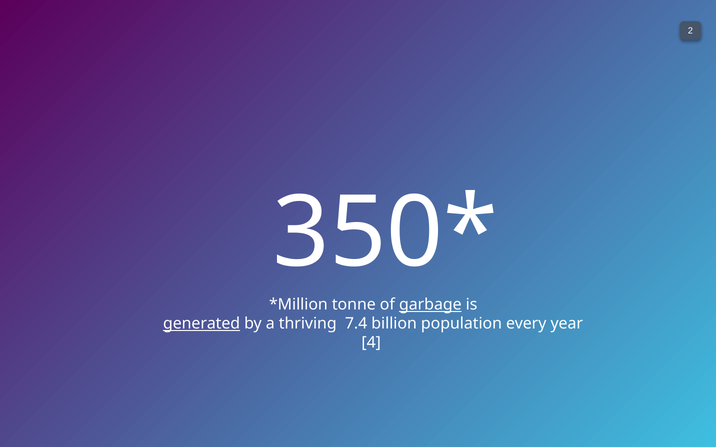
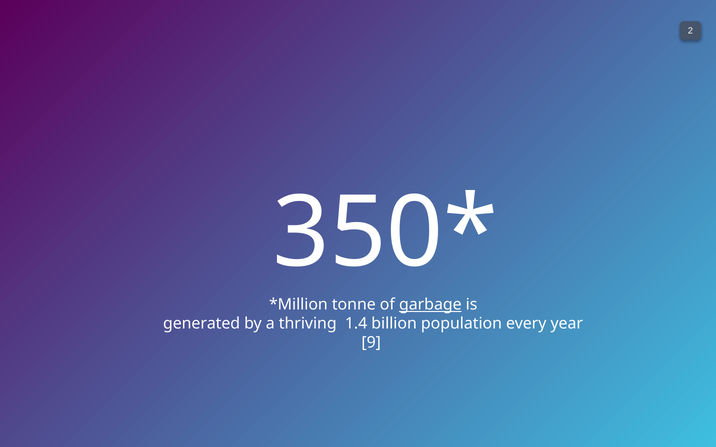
generated underline: present -> none
7.4: 7.4 -> 1.4
4: 4 -> 9
